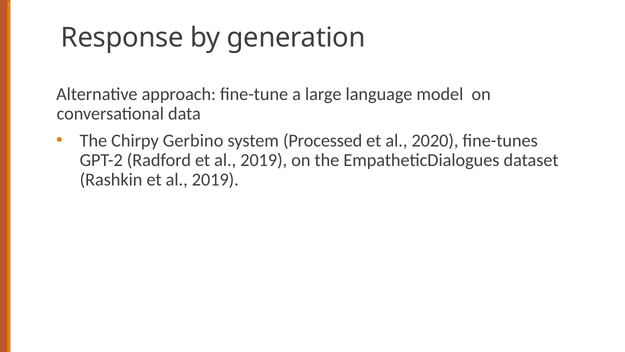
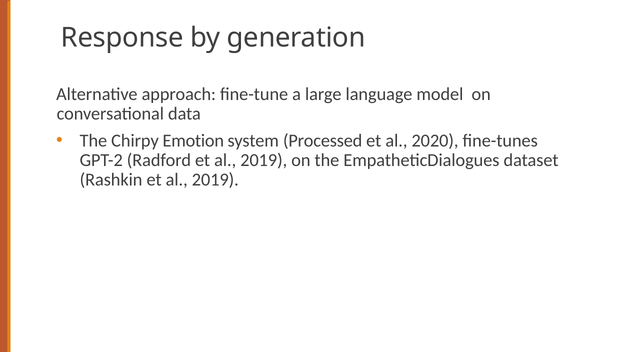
Gerbino: Gerbino -> Emotion
